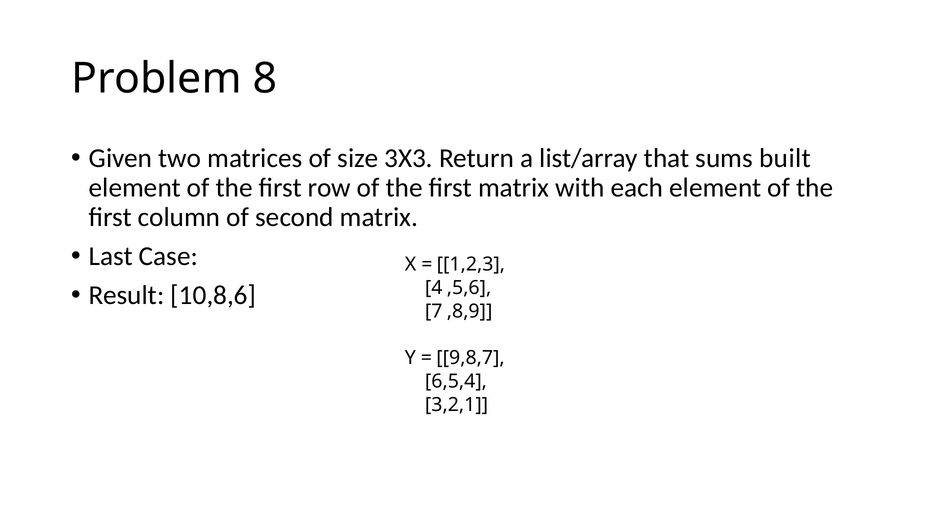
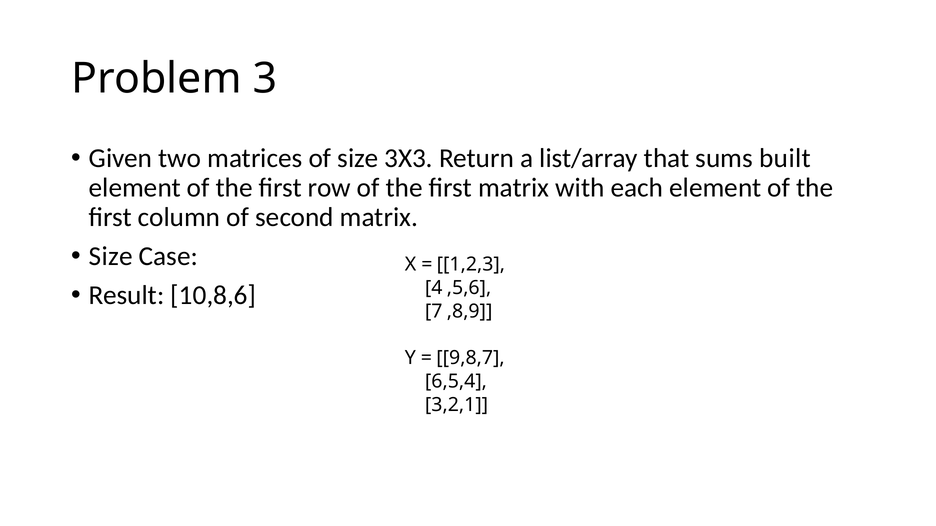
8: 8 -> 3
Last at (111, 256): Last -> Size
